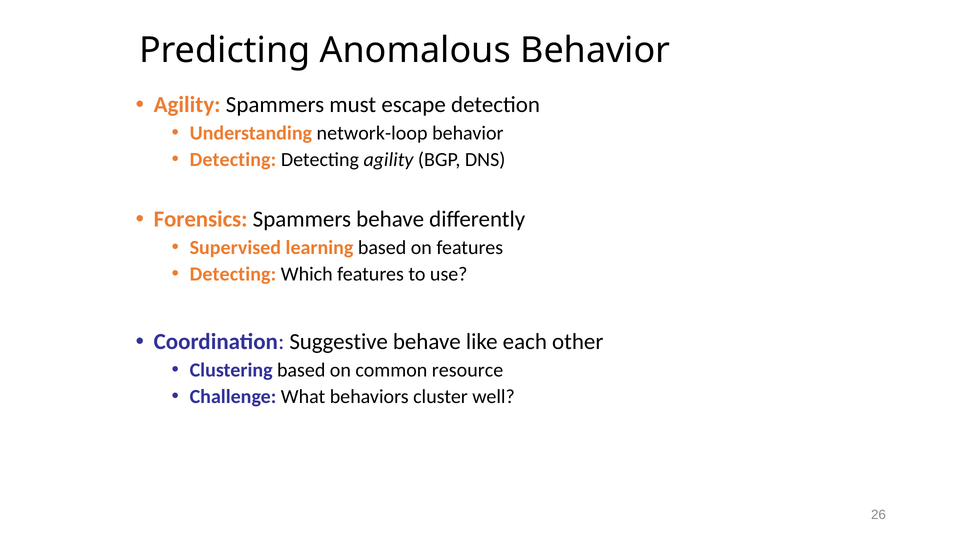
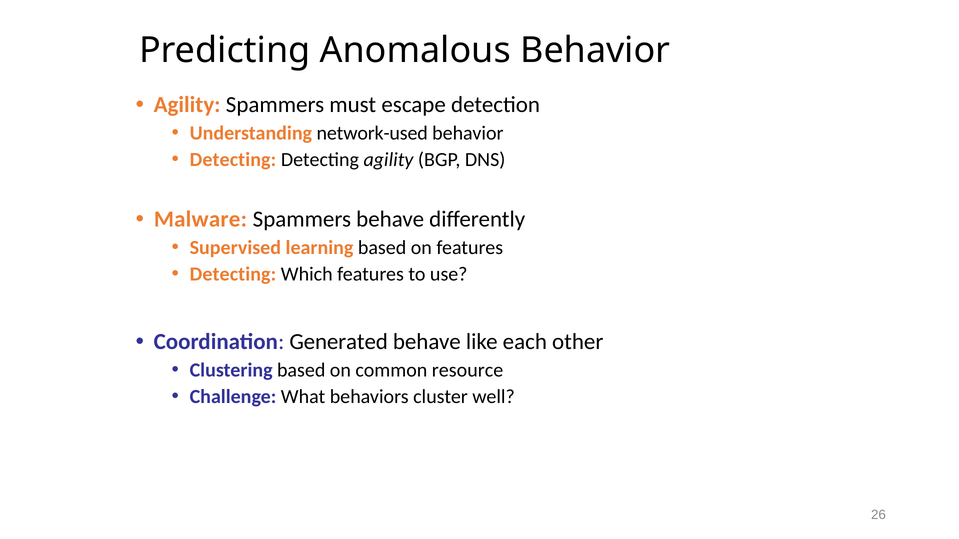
network-loop: network-loop -> network-used
Forensics: Forensics -> Malware
Suggestive: Suggestive -> Generated
